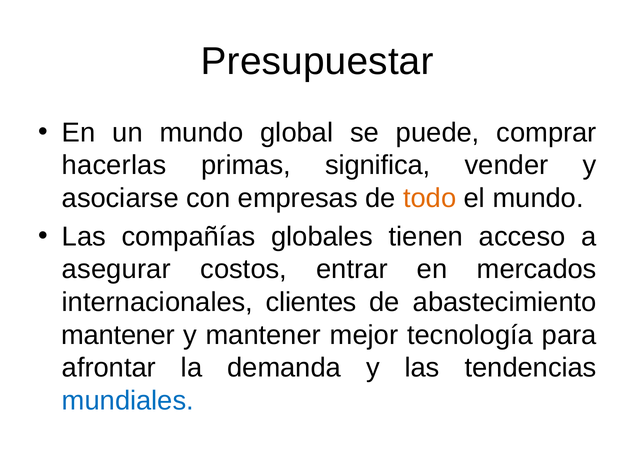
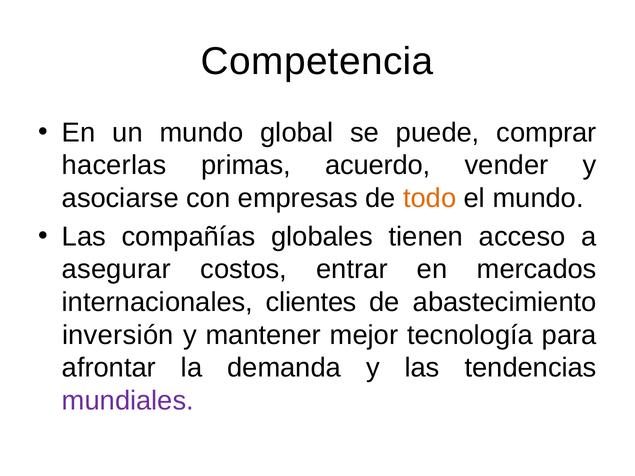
Presupuestar: Presupuestar -> Competencia
significa: significa -> acuerdo
mantener at (118, 335): mantener -> inversión
mundiales colour: blue -> purple
